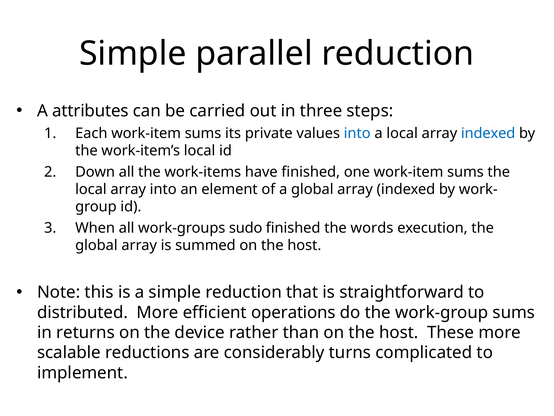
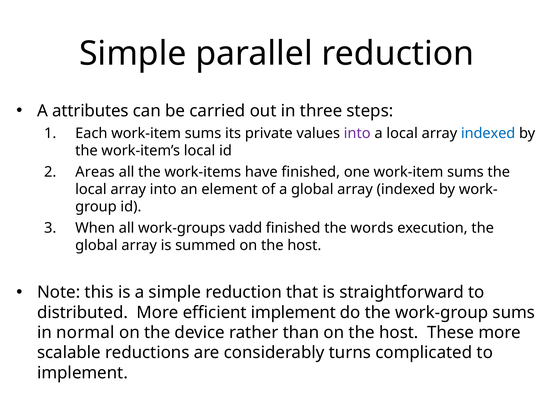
into at (357, 133) colour: blue -> purple
Down: Down -> Areas
sudo: sudo -> vadd
efficient operations: operations -> implement
returns: returns -> normal
